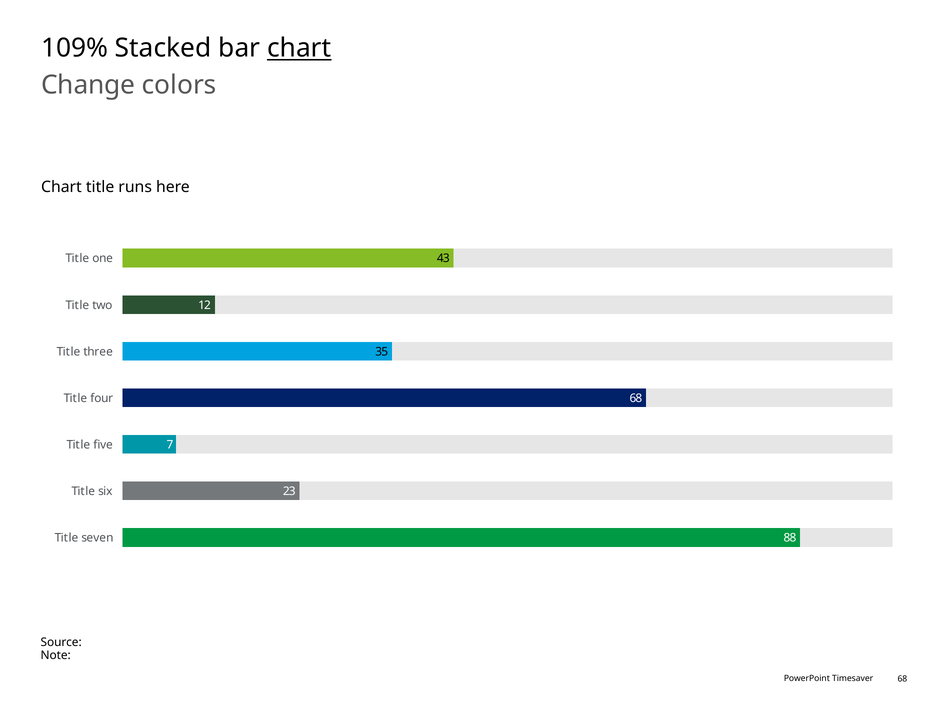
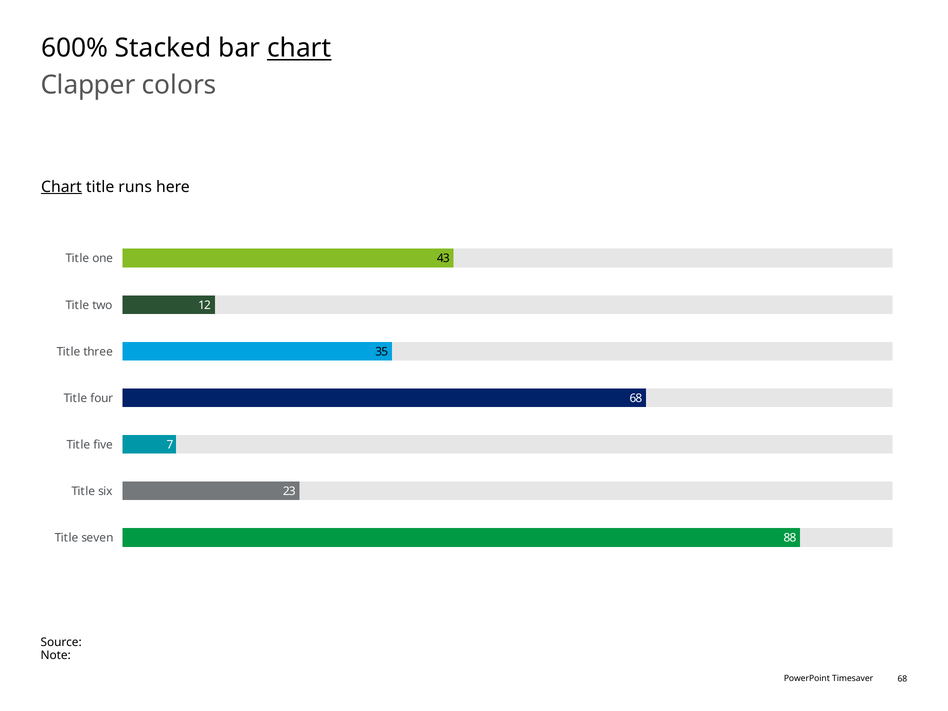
109%: 109% -> 600%
Change: Change -> Clapper
Chart at (61, 187) underline: none -> present
